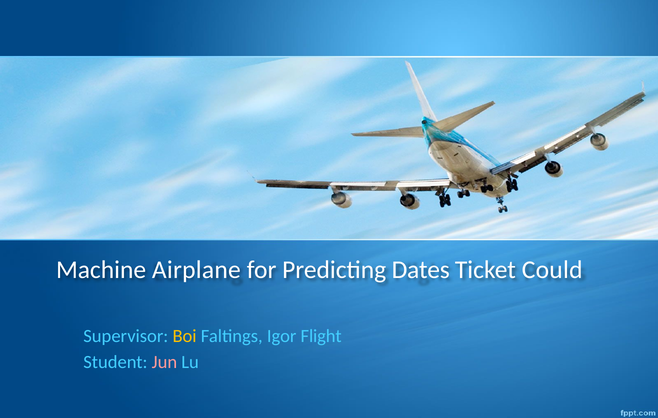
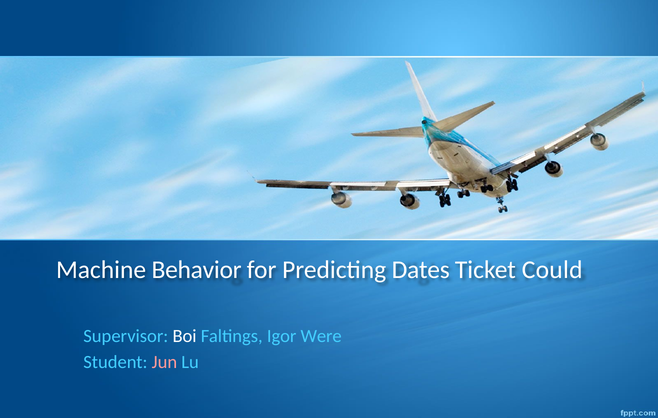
Airplane: Airplane -> Behavior
Boi colour: yellow -> white
Flight: Flight -> Were
